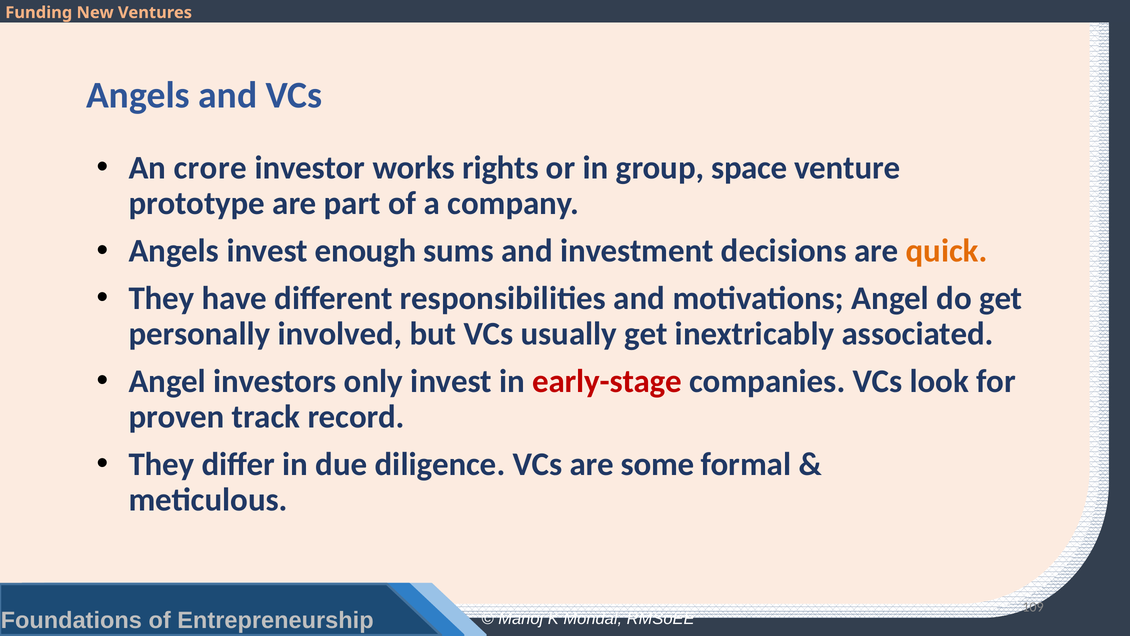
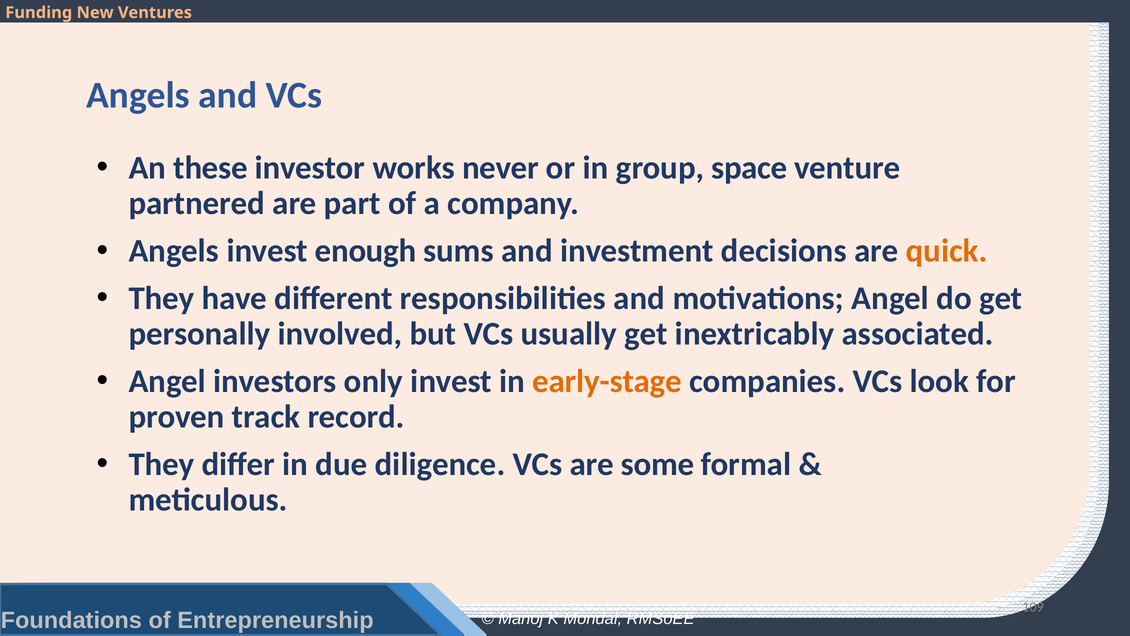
crore: crore -> these
rights: rights -> never
prototype: prototype -> partnered
early-stage colour: red -> orange
